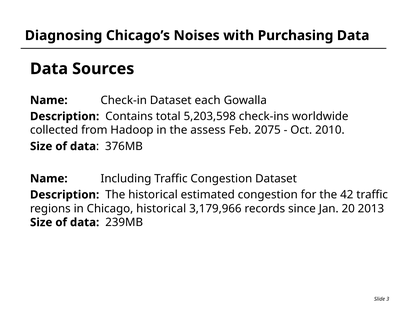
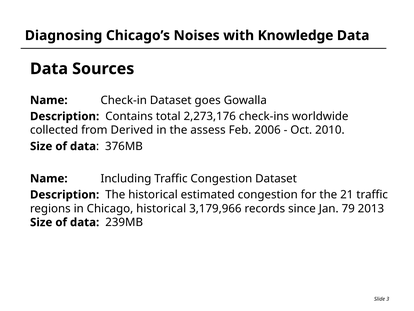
Purchasing: Purchasing -> Knowledge
each: each -> goes
5,203,598: 5,203,598 -> 2,273,176
Hadoop: Hadoop -> Derived
2075: 2075 -> 2006
42: 42 -> 21
20: 20 -> 79
